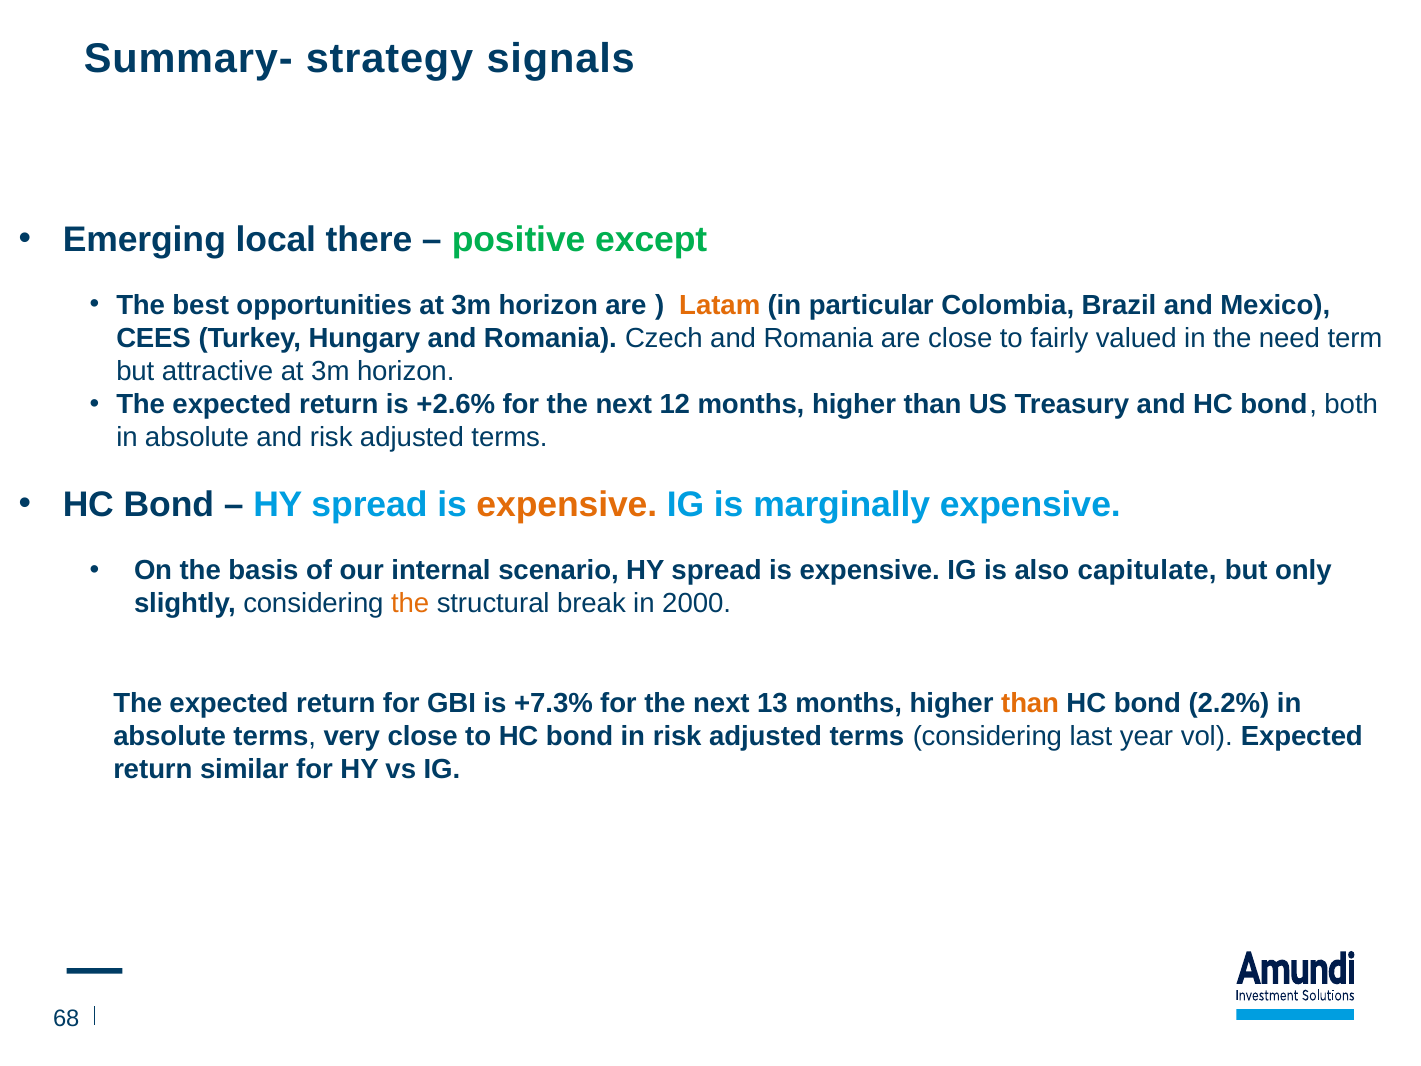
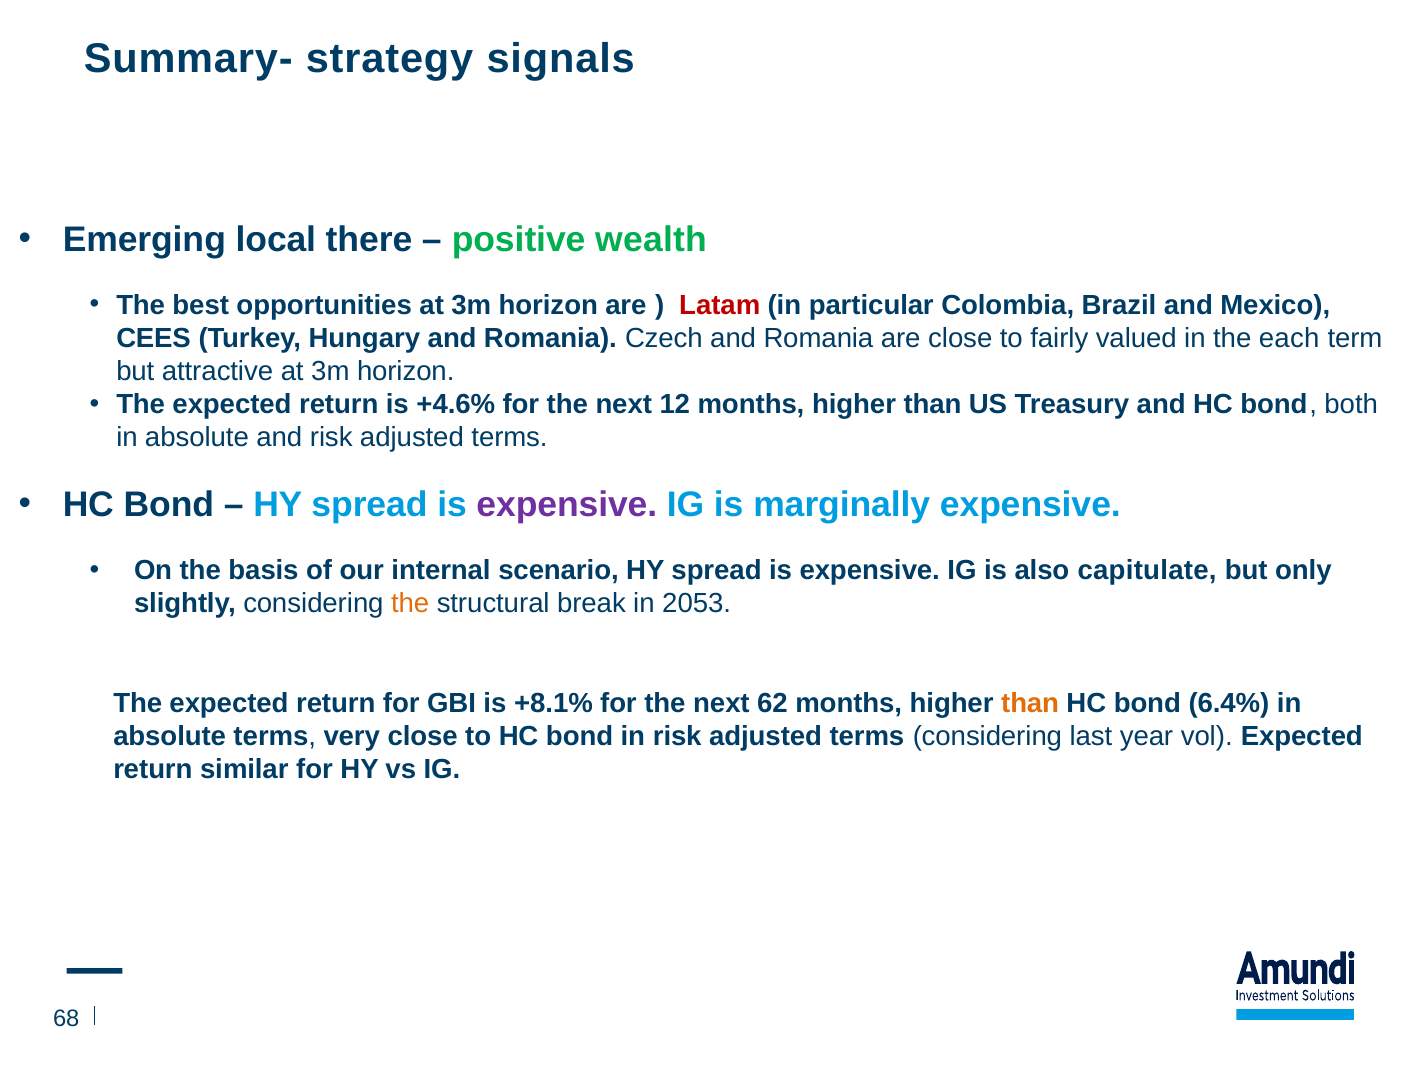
except: except -> wealth
Latam colour: orange -> red
need: need -> each
+2.6%: +2.6% -> +4.6%
expensive at (567, 505) colour: orange -> purple
2000: 2000 -> 2053
+7.3%: +7.3% -> +8.1%
13: 13 -> 62
2.2%: 2.2% -> 6.4%
